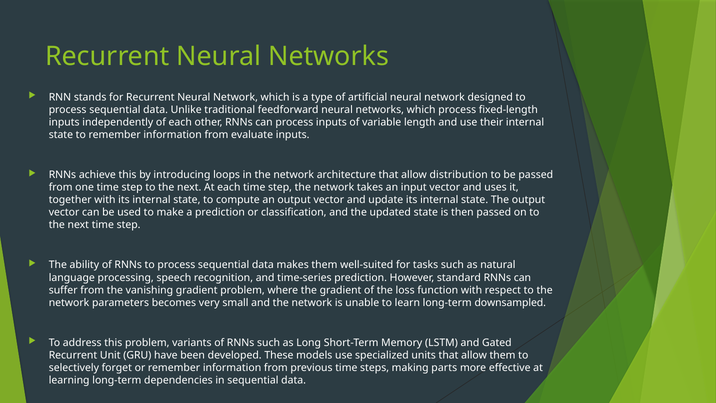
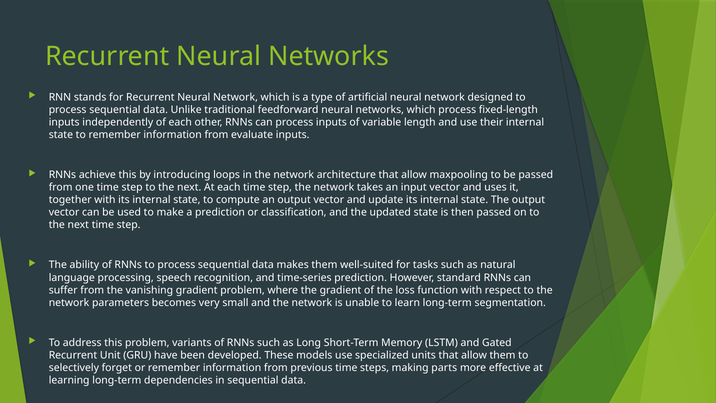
distribution: distribution -> maxpooling
downsampled: downsampled -> segmentation
